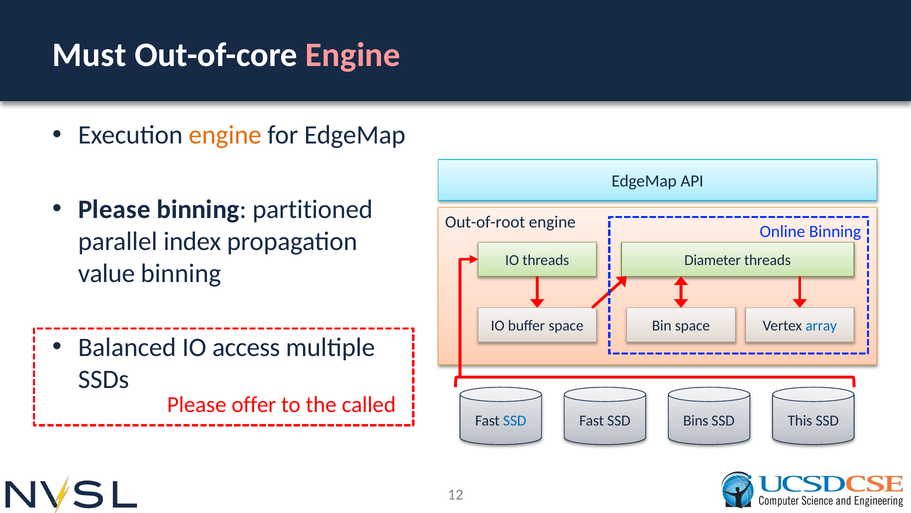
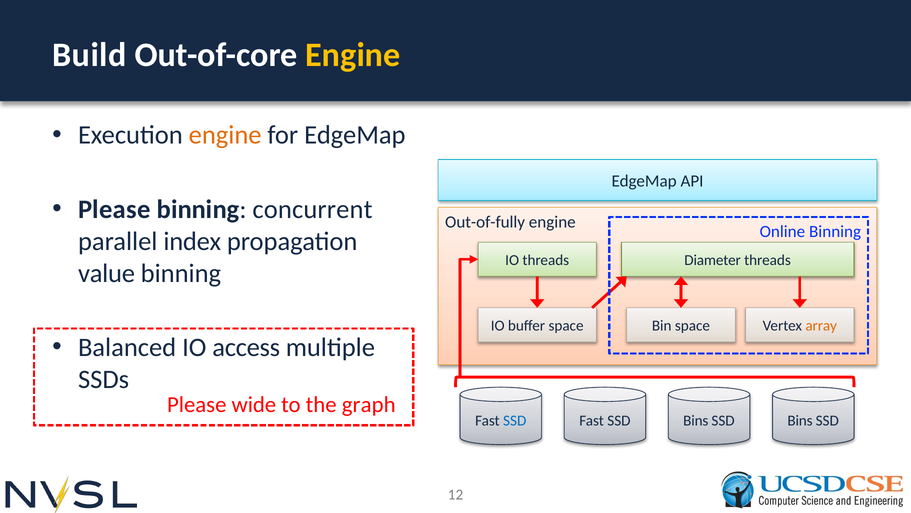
Must: Must -> Build
Engine at (353, 55) colour: pink -> yellow
partitioned: partitioned -> concurrent
Out-of-root: Out-of-root -> Out-of-fully
array colour: blue -> orange
offer: offer -> wide
called: called -> graph
This at (800, 420): This -> Bins
